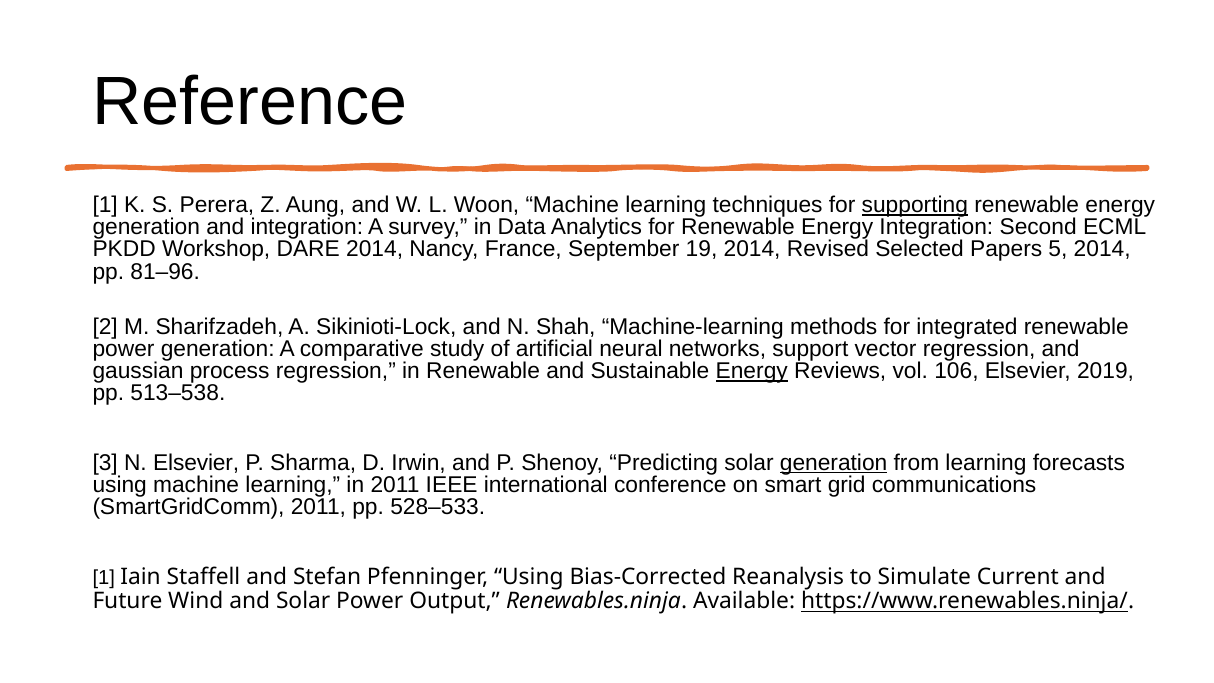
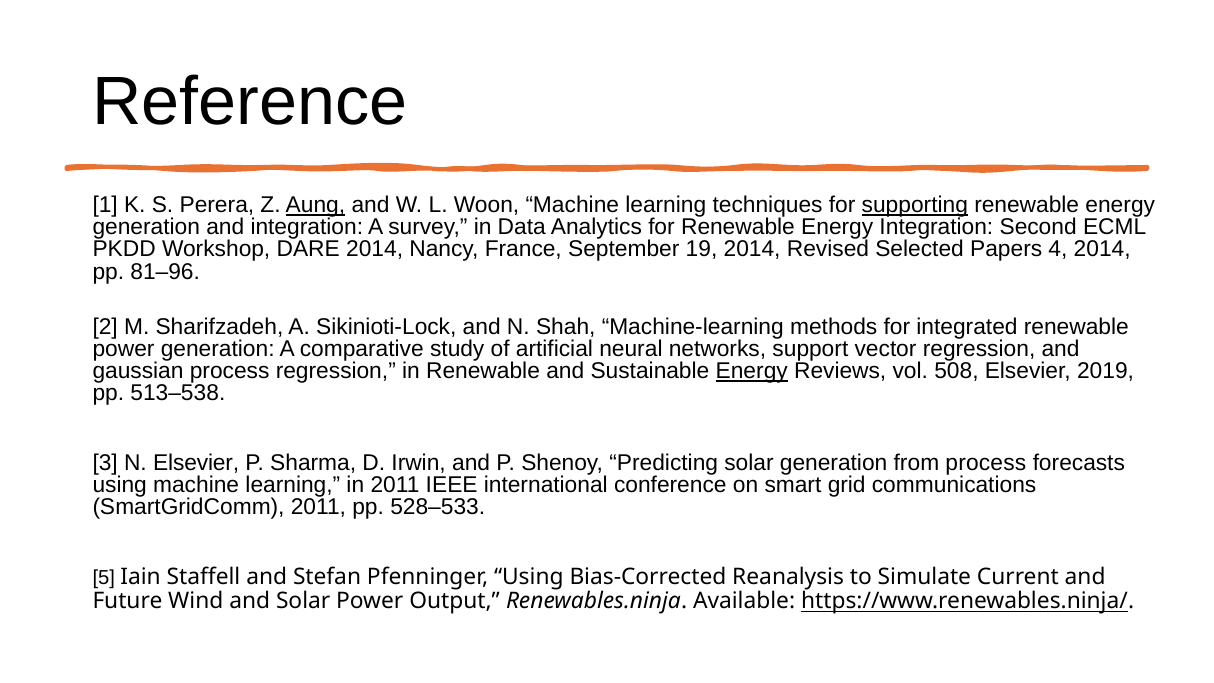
Aung underline: none -> present
5: 5 -> 4
106: 106 -> 508
generation at (834, 463) underline: present -> none
from learning: learning -> process
1 at (104, 577): 1 -> 5
